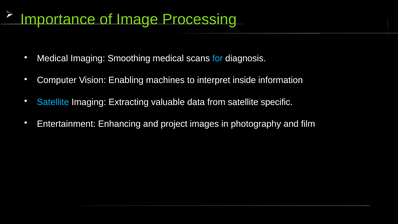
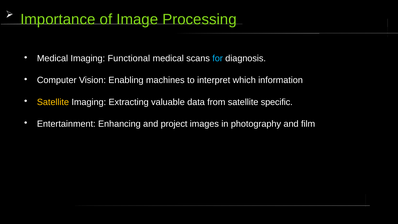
Smoothing: Smoothing -> Functional
inside: inside -> which
Satellite at (53, 102) colour: light blue -> yellow
